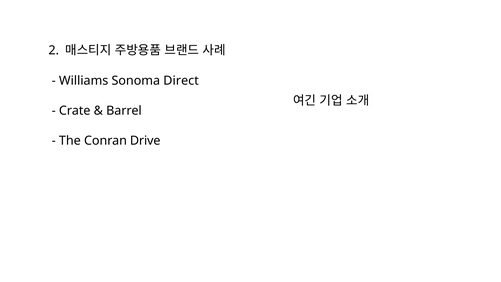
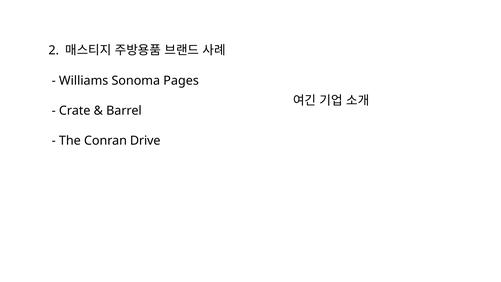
Direct: Direct -> Pages
